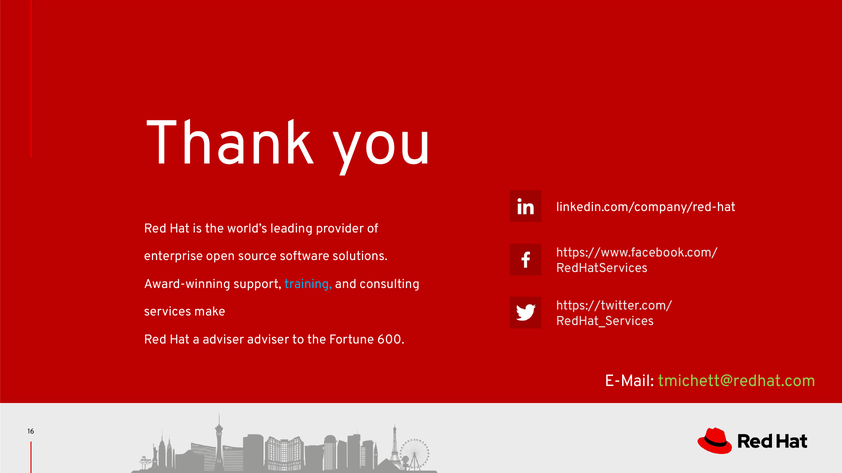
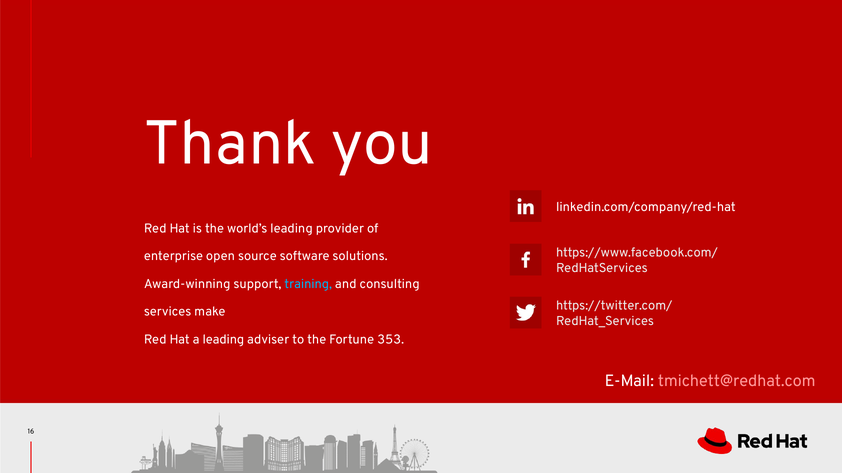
a adviser: adviser -> leading
600: 600 -> 353
tmichett@redhat.com colour: light green -> pink
